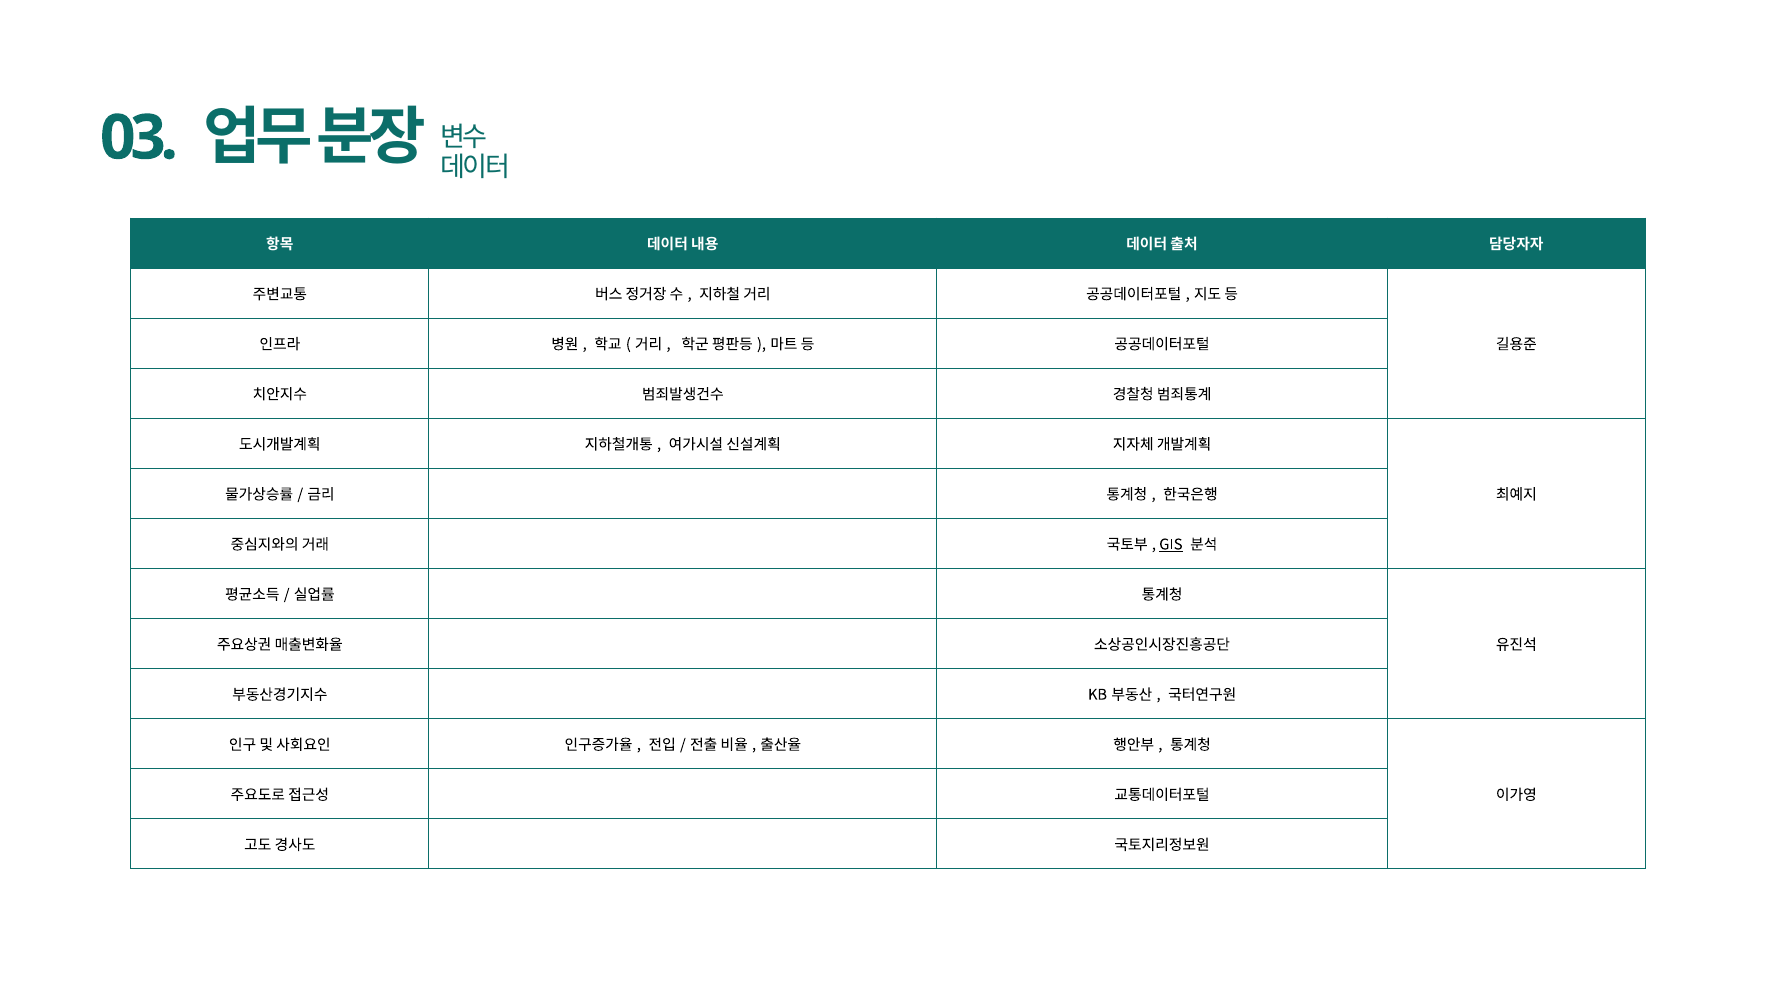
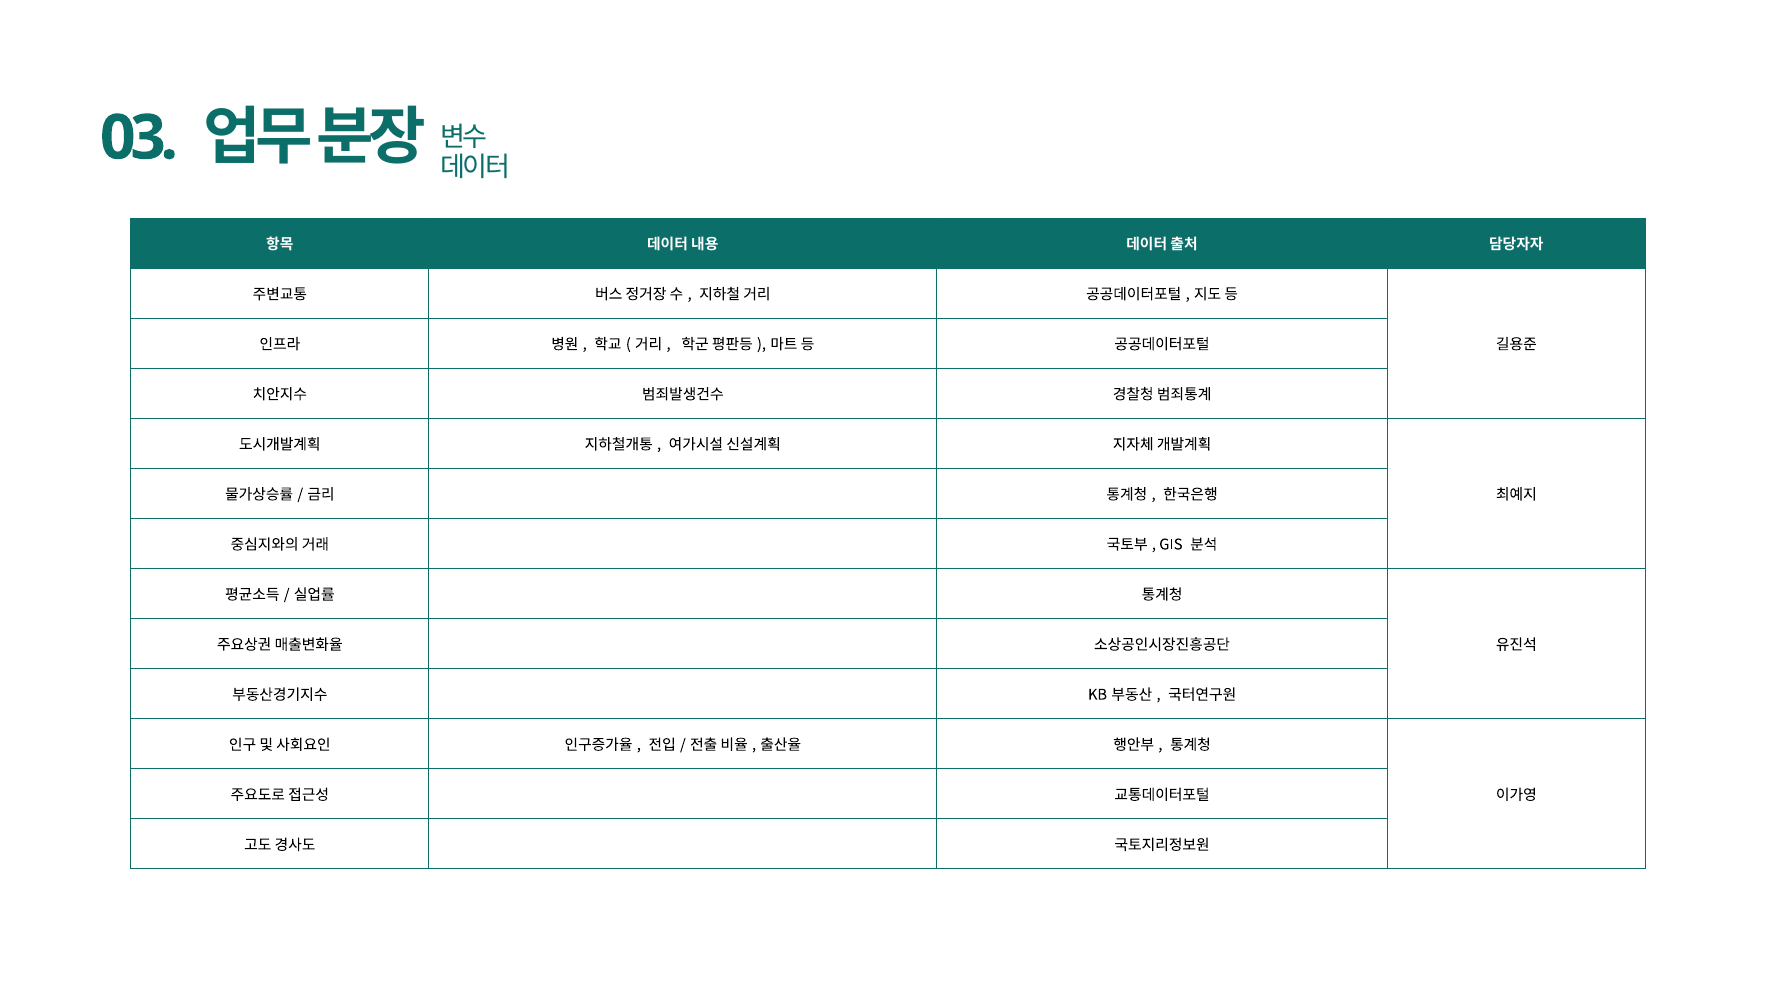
GIS underline: present -> none
